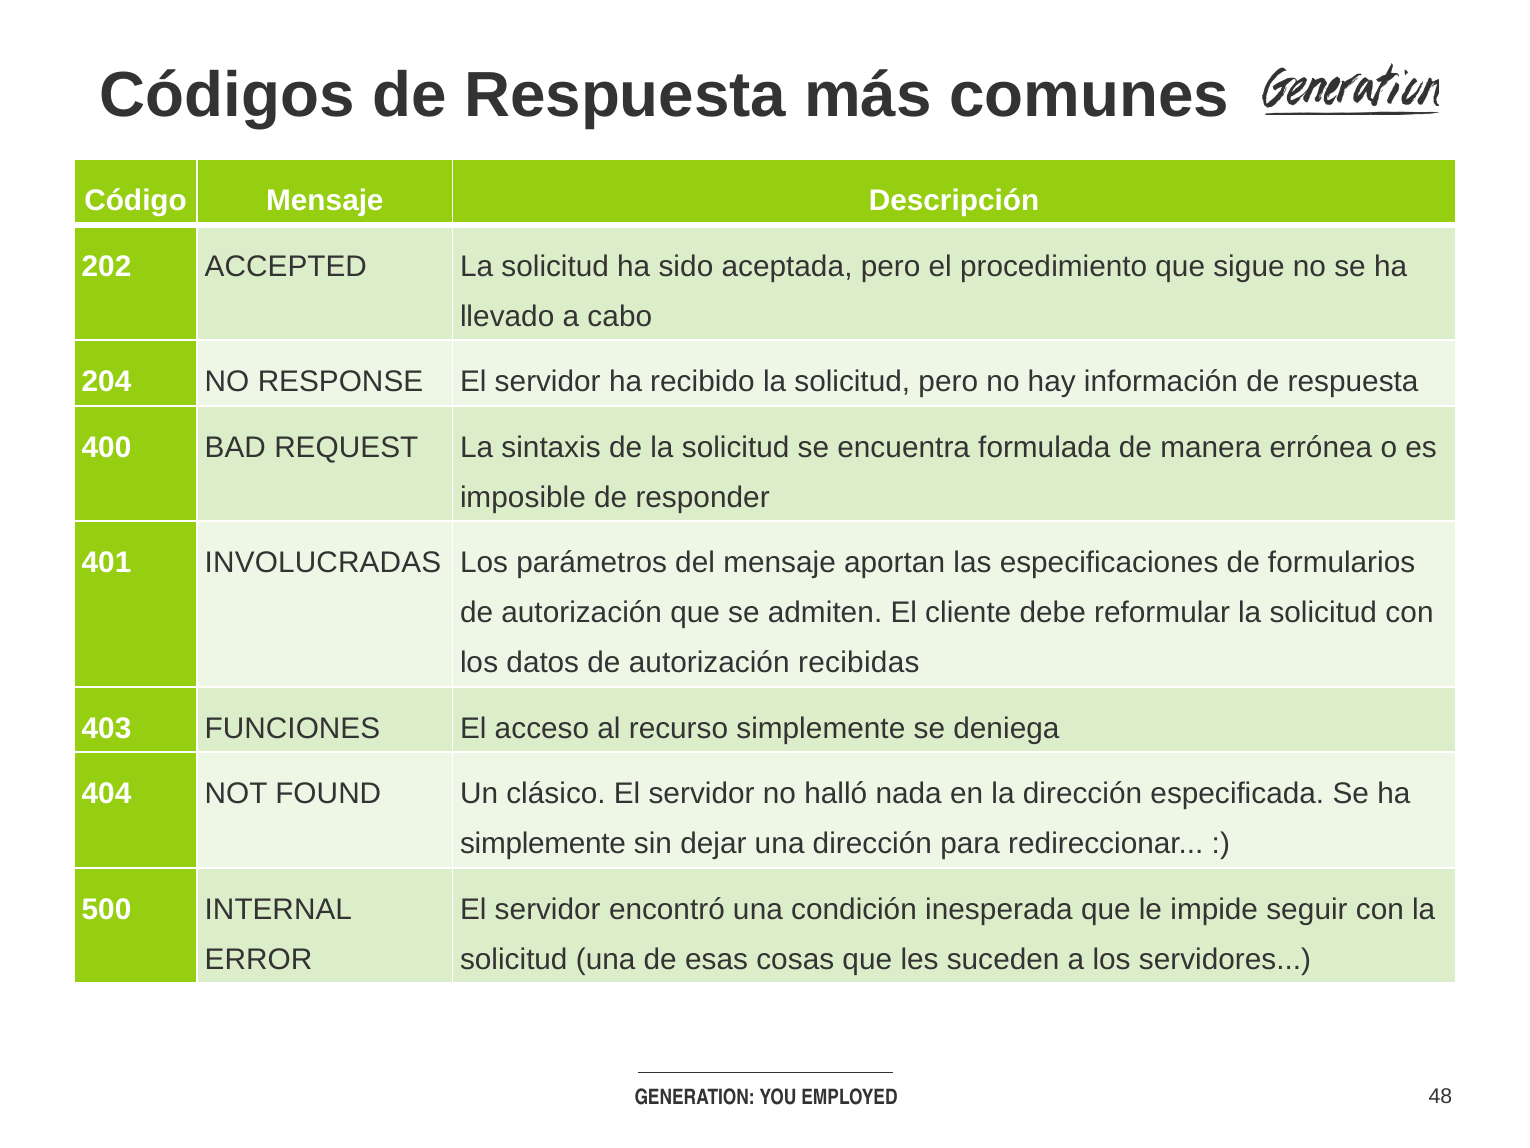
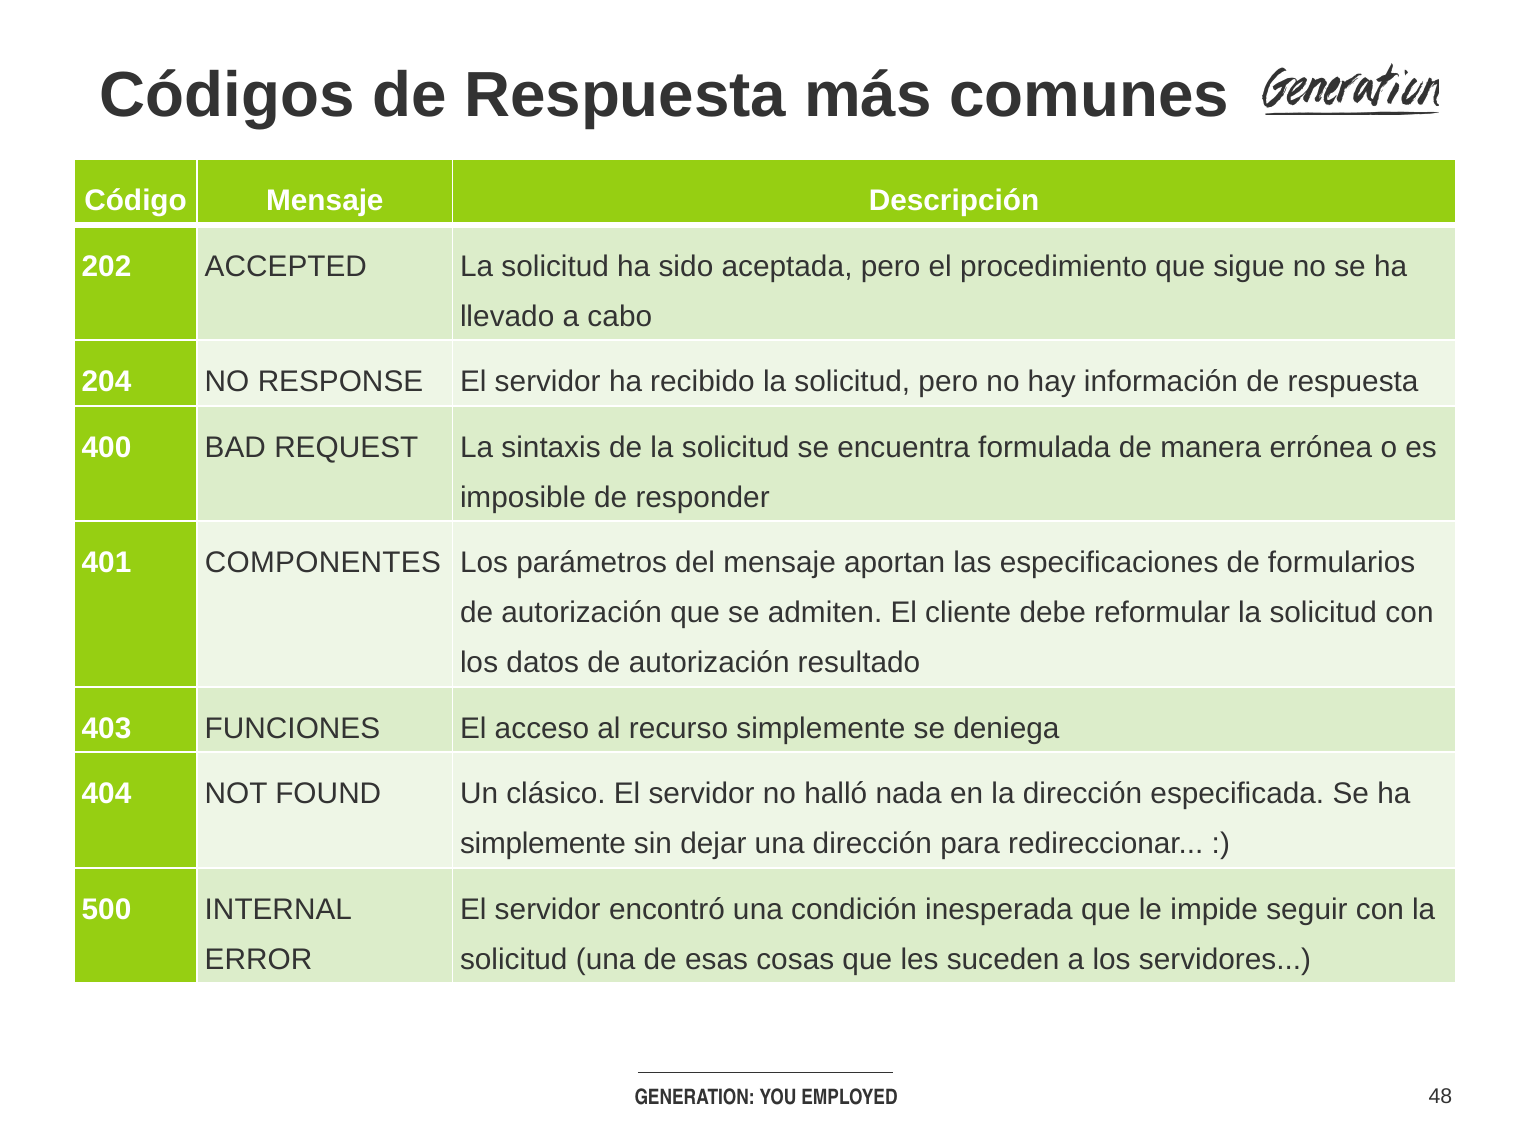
INVOLUCRADAS: INVOLUCRADAS -> COMPONENTES
recibidas: recibidas -> resultado
